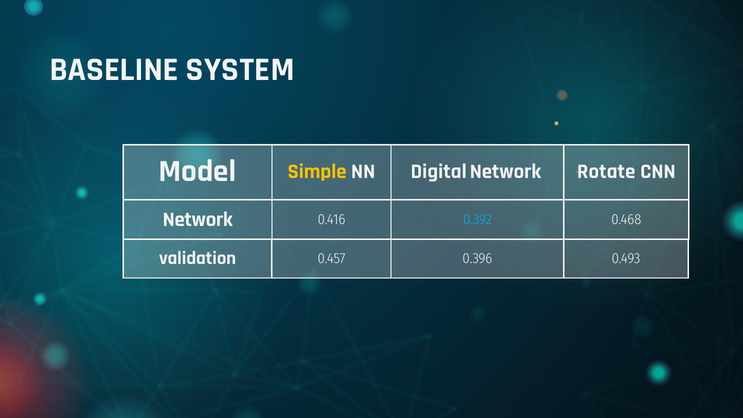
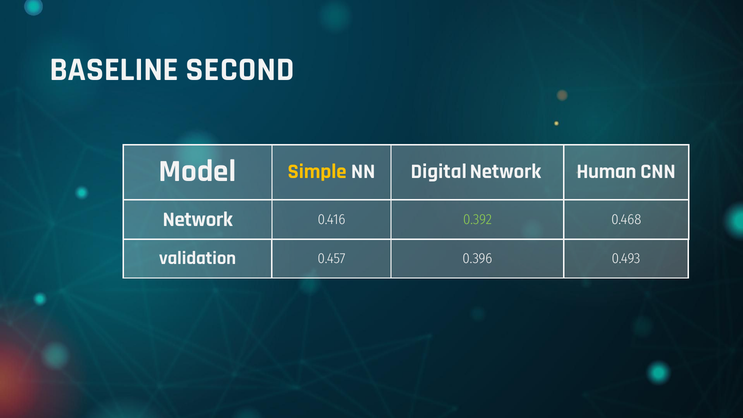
SYSTEM: SYSTEM -> SECOND
Rotate: Rotate -> Human
0.392 colour: light blue -> light green
